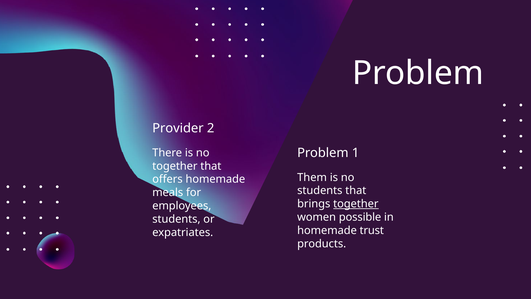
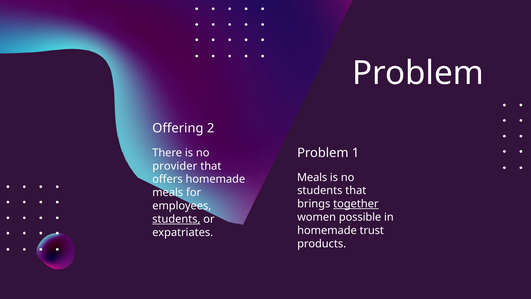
Provider: Provider -> Offering
together at (175, 166): together -> provider
Them at (312, 177): Them -> Meals
students at (176, 219) underline: none -> present
